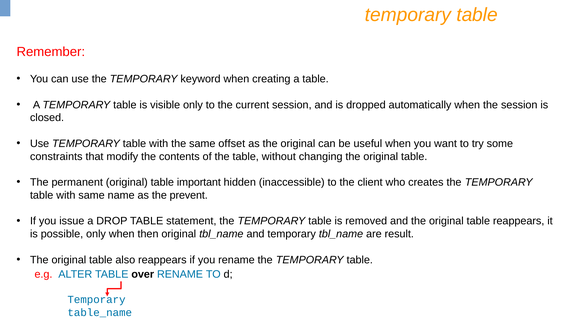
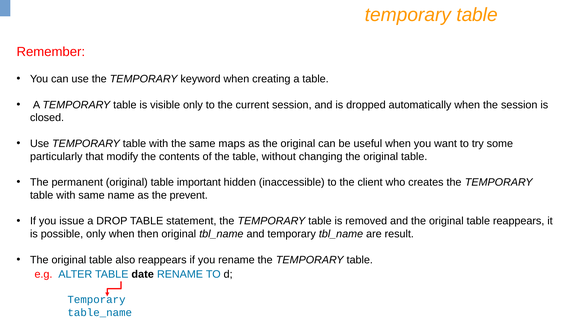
offset: offset -> maps
constraints: constraints -> particularly
over: over -> date
